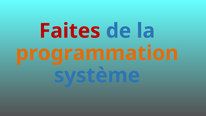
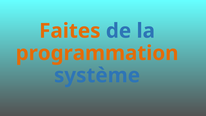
Faites colour: red -> orange
